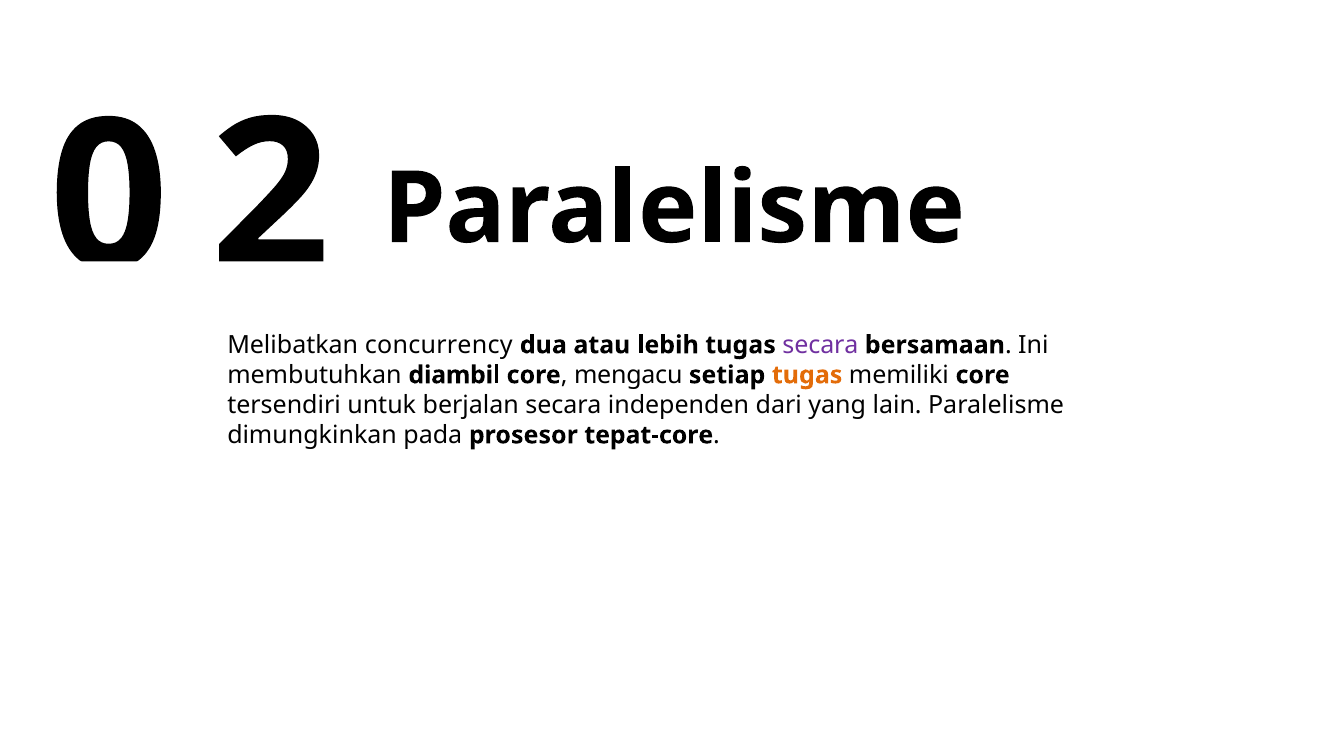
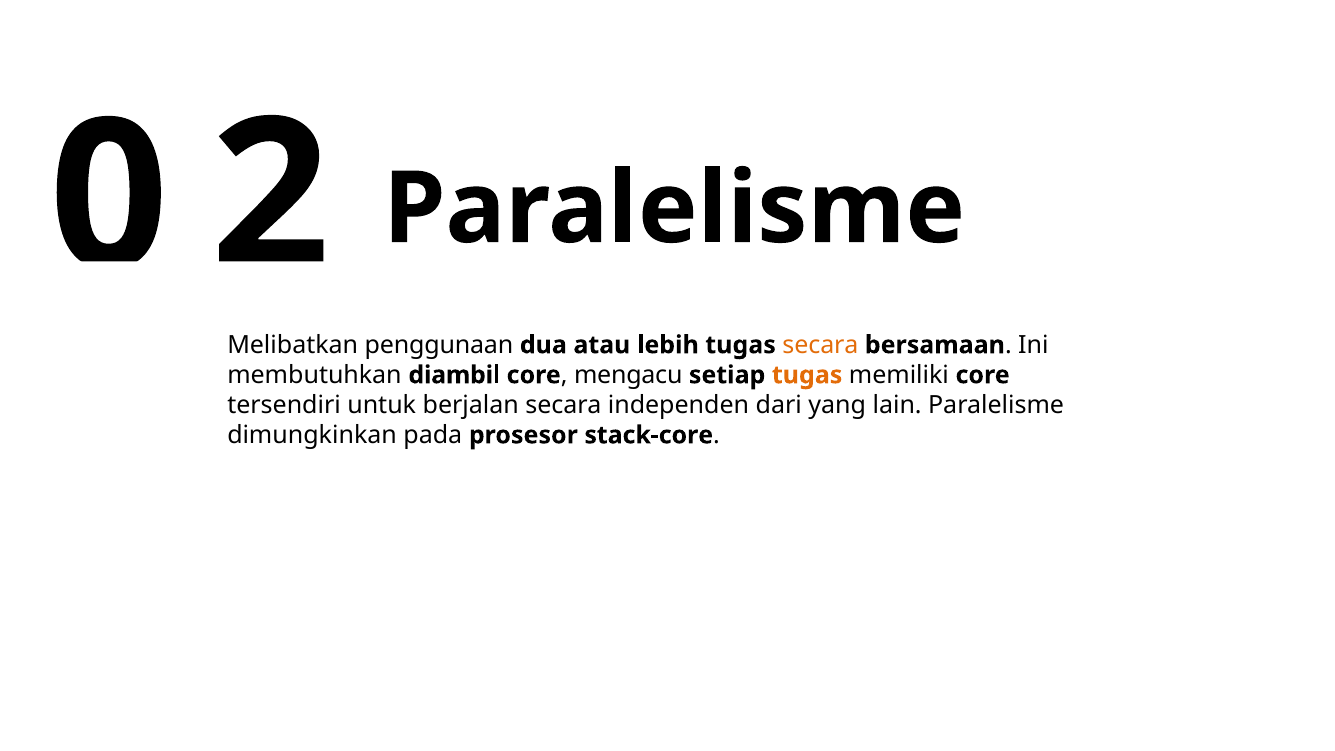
concurrency: concurrency -> penggunaan
secara at (820, 345) colour: purple -> orange
tepat-core: tepat-core -> stack-core
